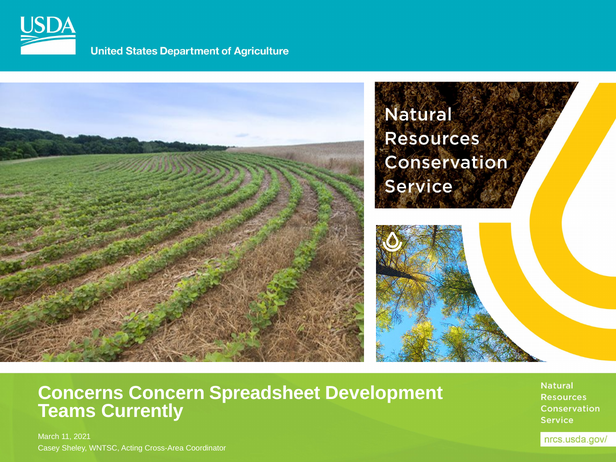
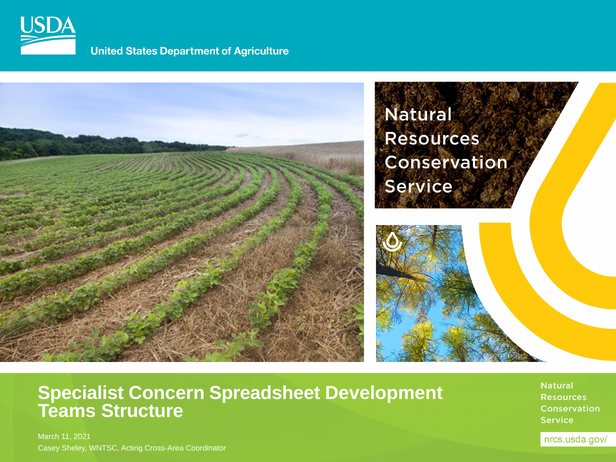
Concerns: Concerns -> Specialist
Currently: Currently -> Structure
